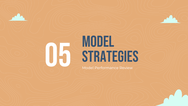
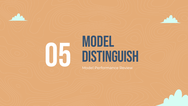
STRATEGIES: STRATEGIES -> DISTINGUISH
